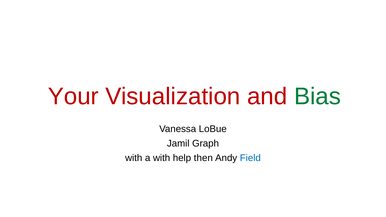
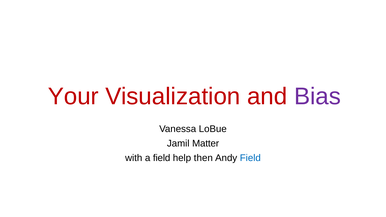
Bias colour: green -> purple
Graph: Graph -> Matter
a with: with -> field
